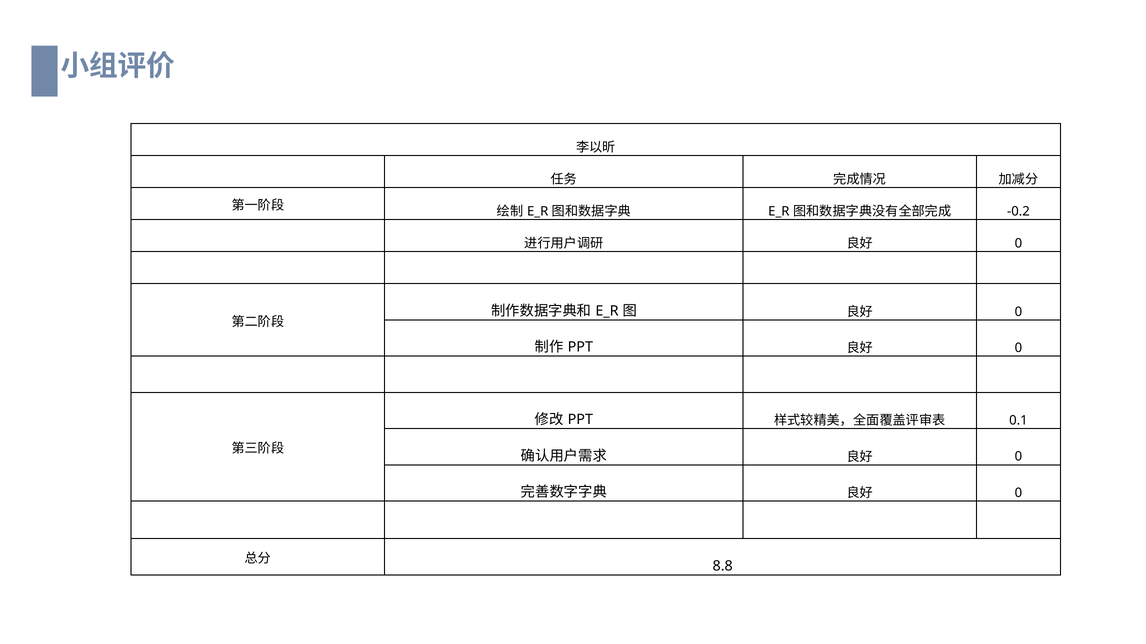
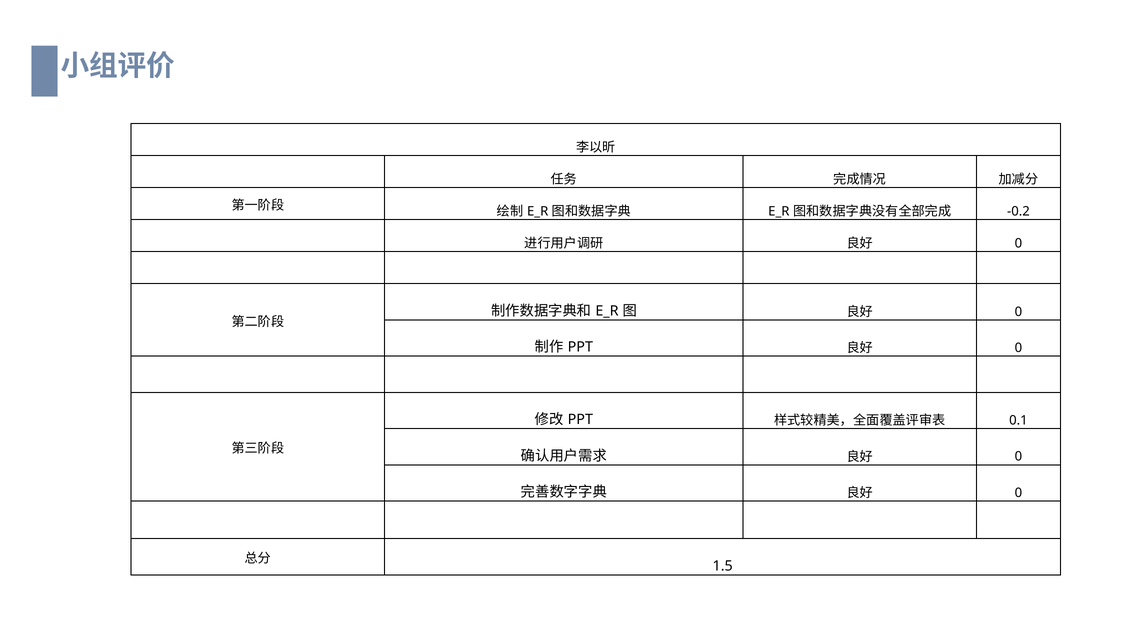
8.8: 8.8 -> 1.5
